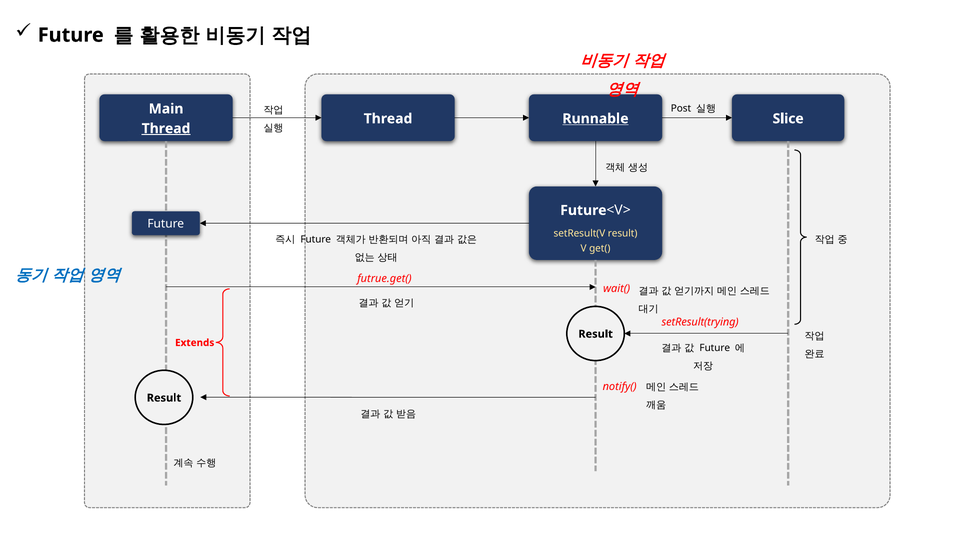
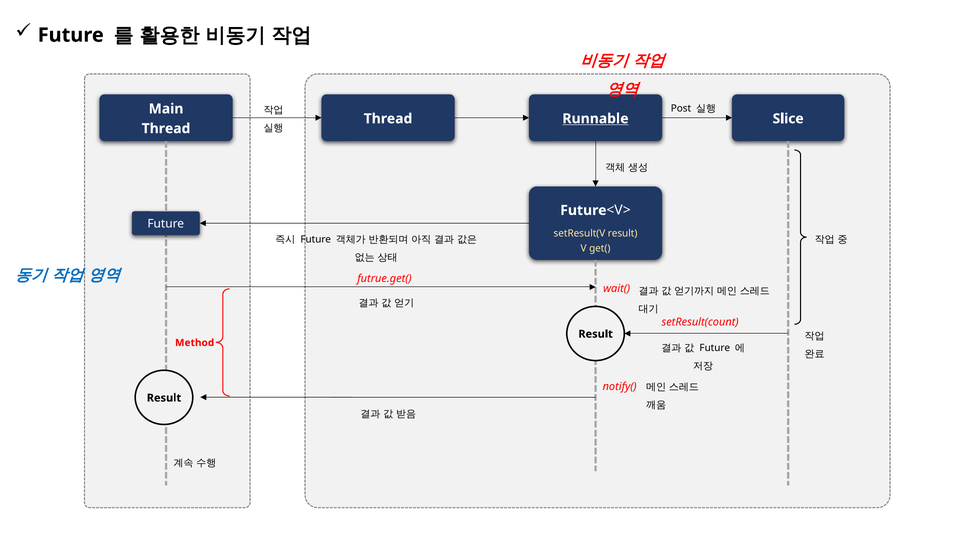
Thread at (166, 129) underline: present -> none
setResult(trying: setResult(trying -> setResult(count
Extends: Extends -> Method
